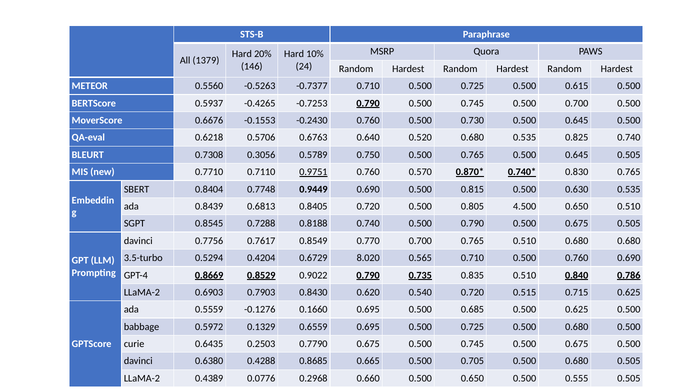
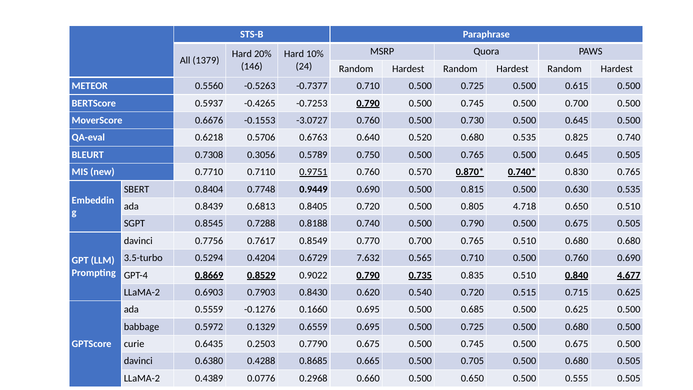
-0.2430: -0.2430 -> -3.0727
4.500: 4.500 -> 4.718
8.020: 8.020 -> 7.632
0.786: 0.786 -> 4.677
